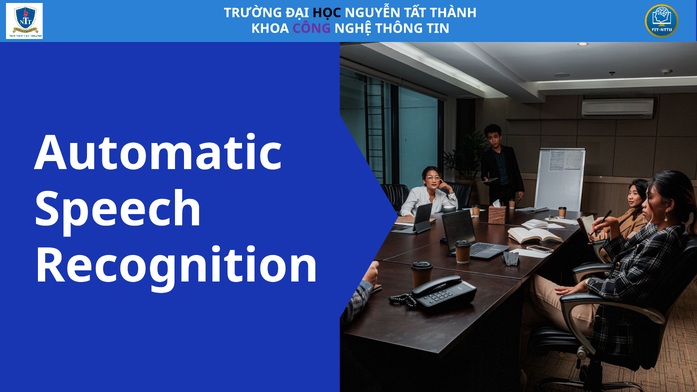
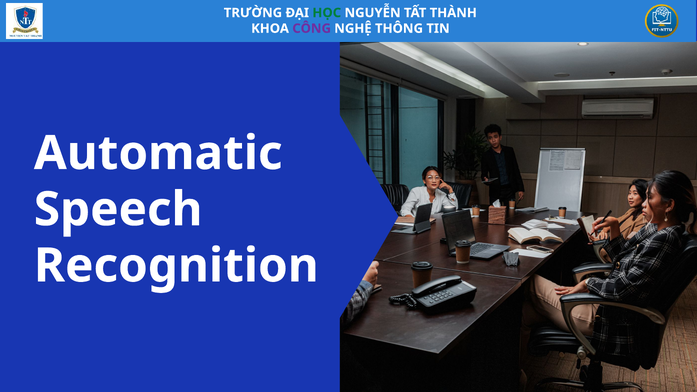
HỌC colour: black -> green
